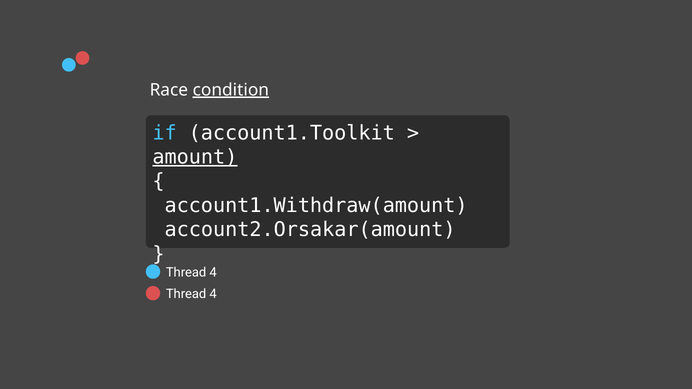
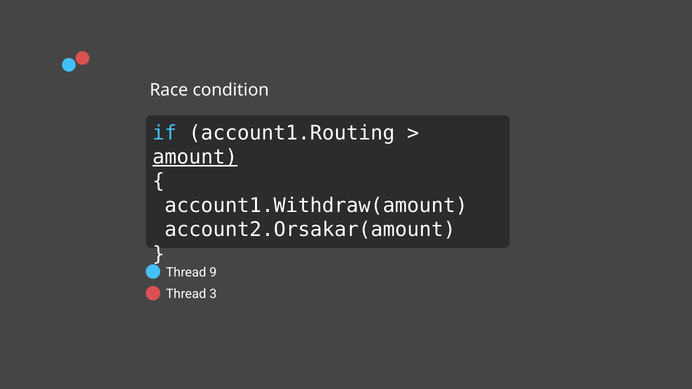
condition underline: present -> none
account1.Toolkit: account1.Toolkit -> account1.Routing
4 at (213, 273): 4 -> 9
4 at (213, 294): 4 -> 3
